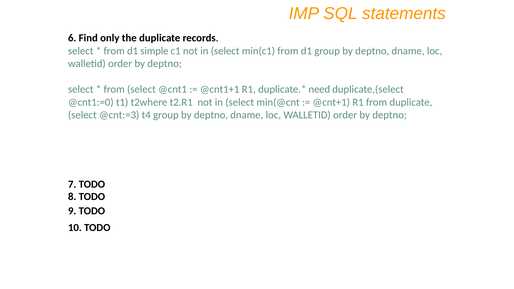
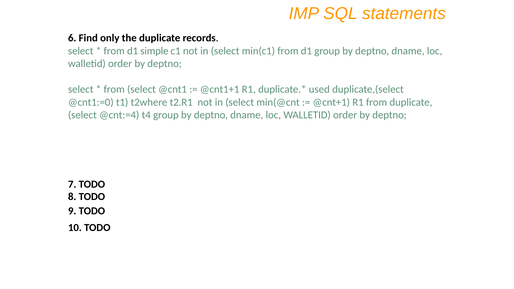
need: need -> used
@cnt:=3: @cnt:=3 -> @cnt:=4
